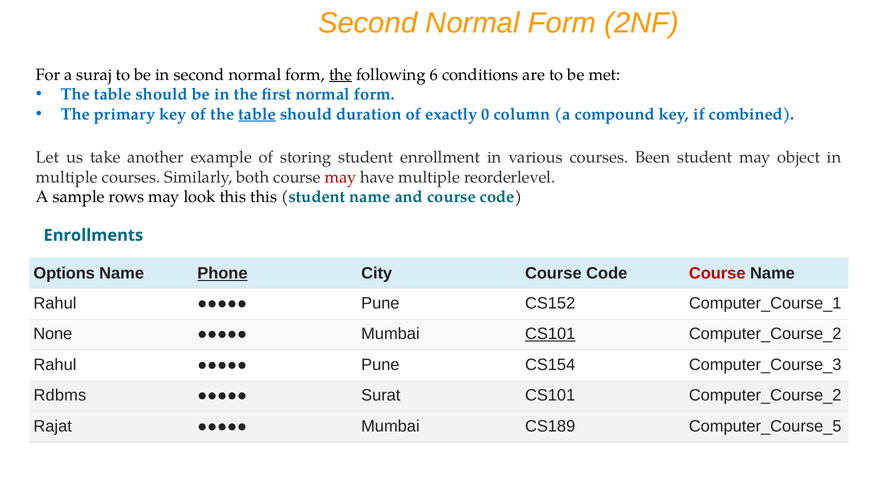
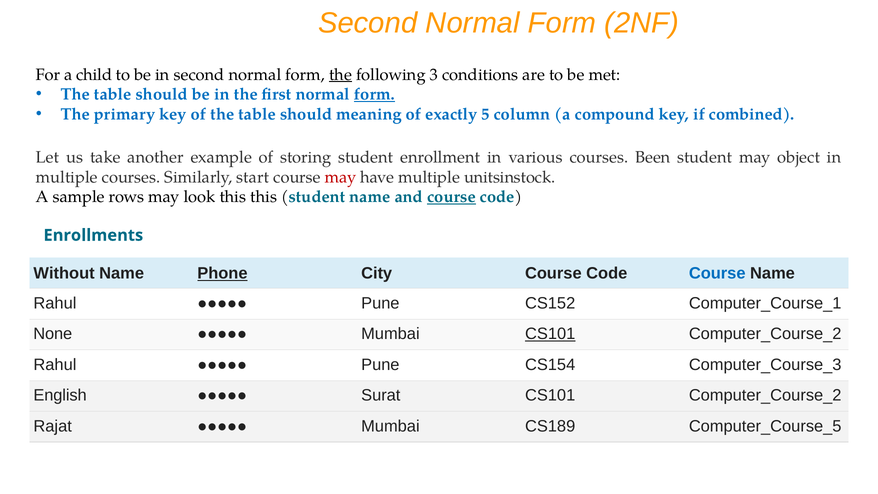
suraj: suraj -> child
6: 6 -> 3
form at (374, 94) underline: none -> present
table at (257, 114) underline: present -> none
duration: duration -> meaning
0: 0 -> 5
both: both -> start
reorderlevel: reorderlevel -> unitsinstock
course at (451, 197) underline: none -> present
Options: Options -> Without
Course at (717, 273) colour: red -> blue
Rdbms: Rdbms -> English
